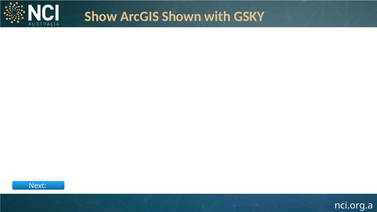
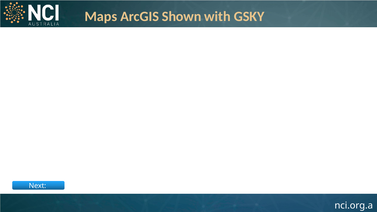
Show: Show -> Maps
